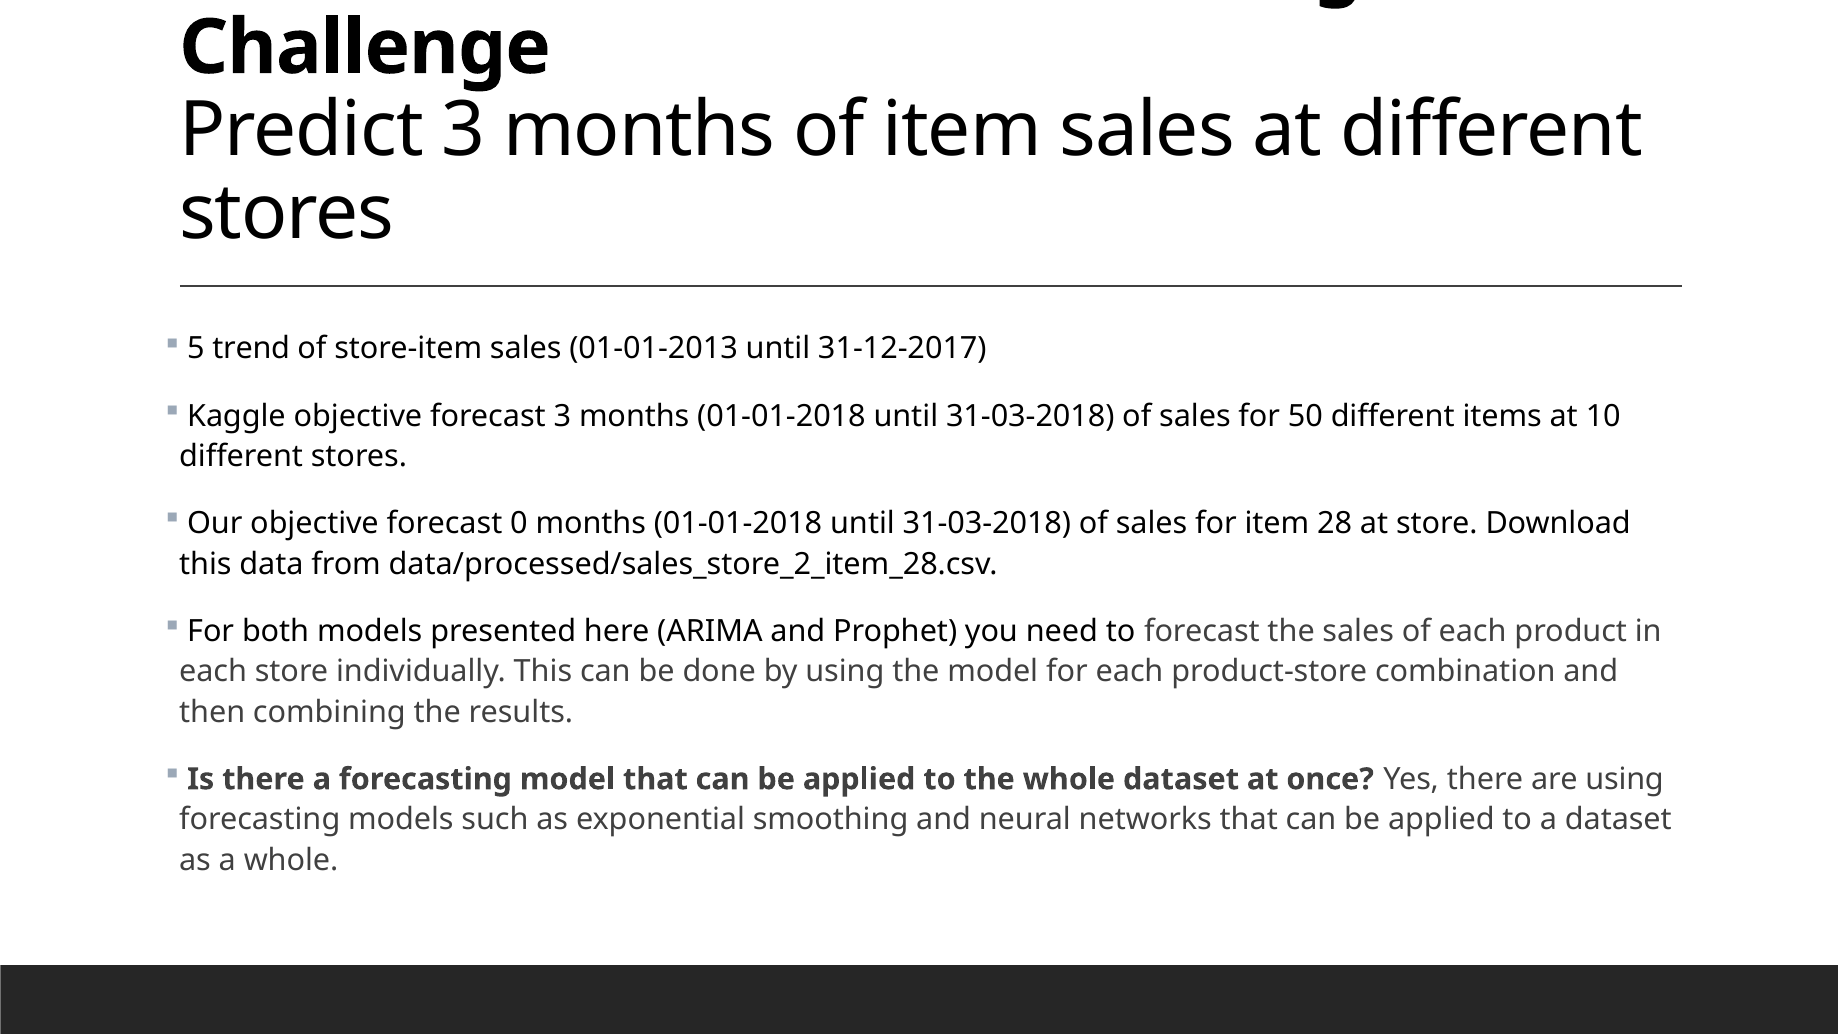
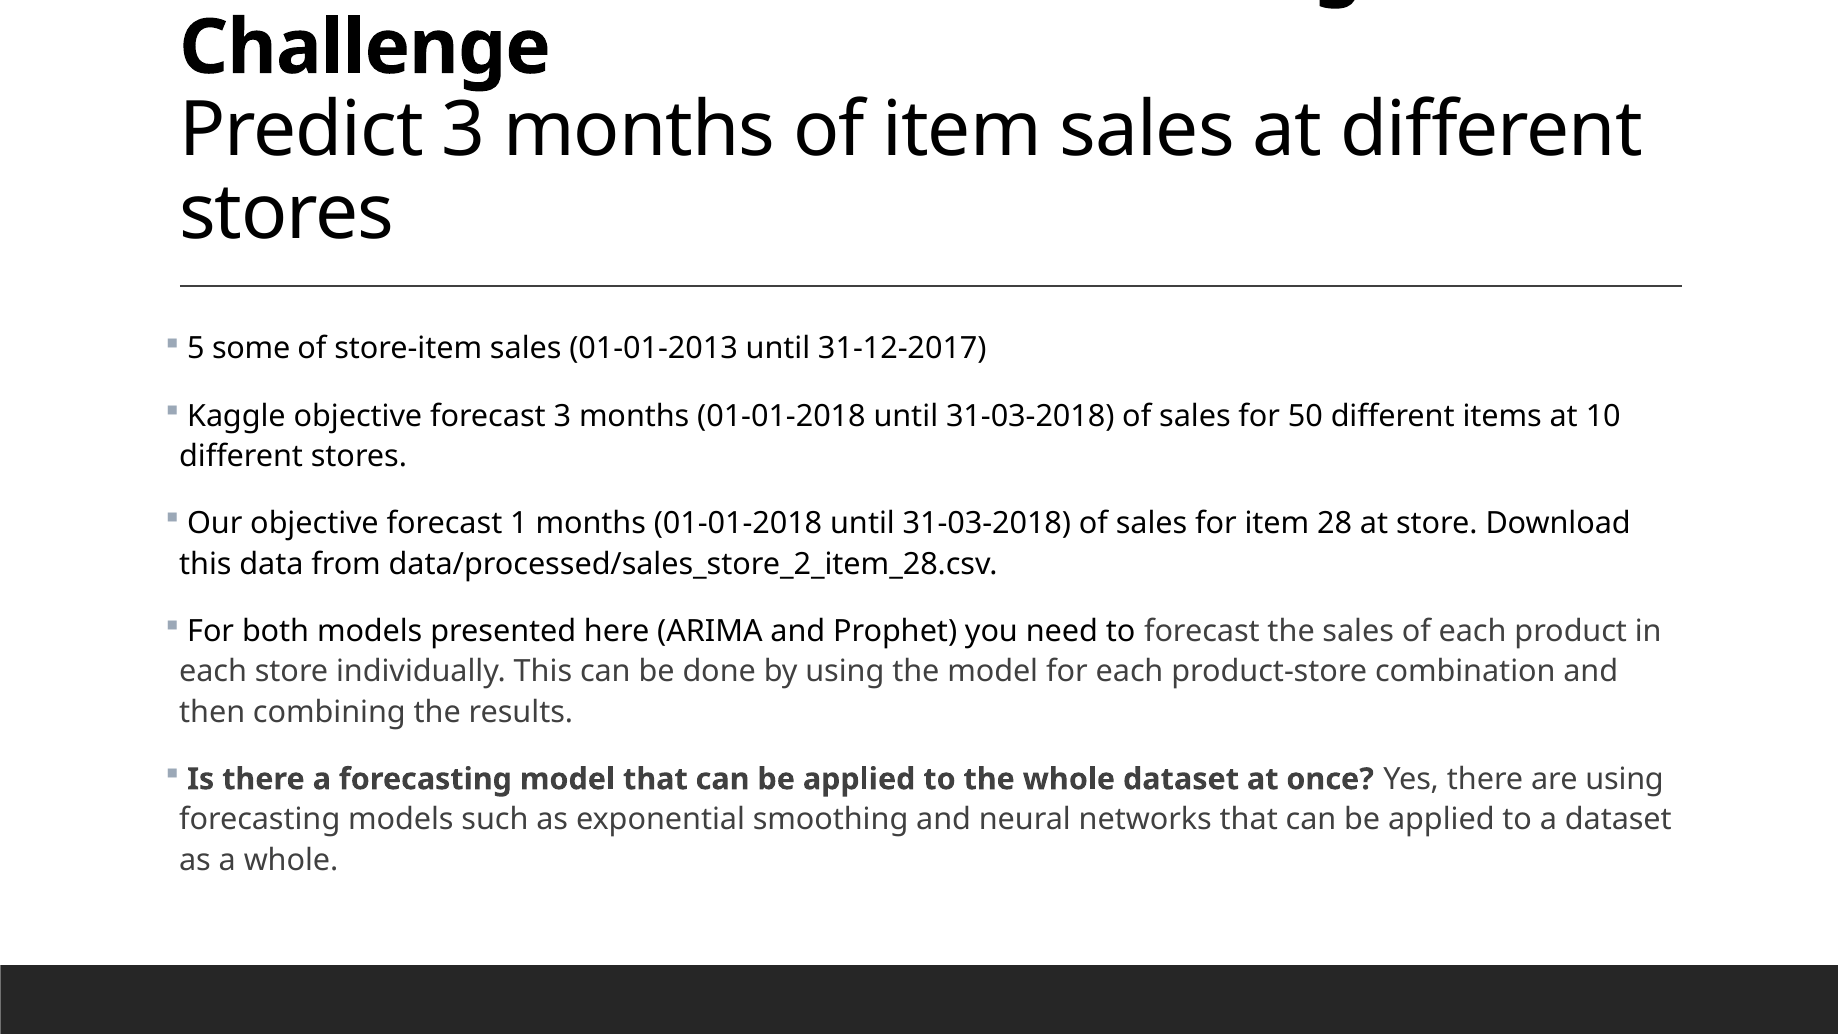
trend: trend -> some
0: 0 -> 1
